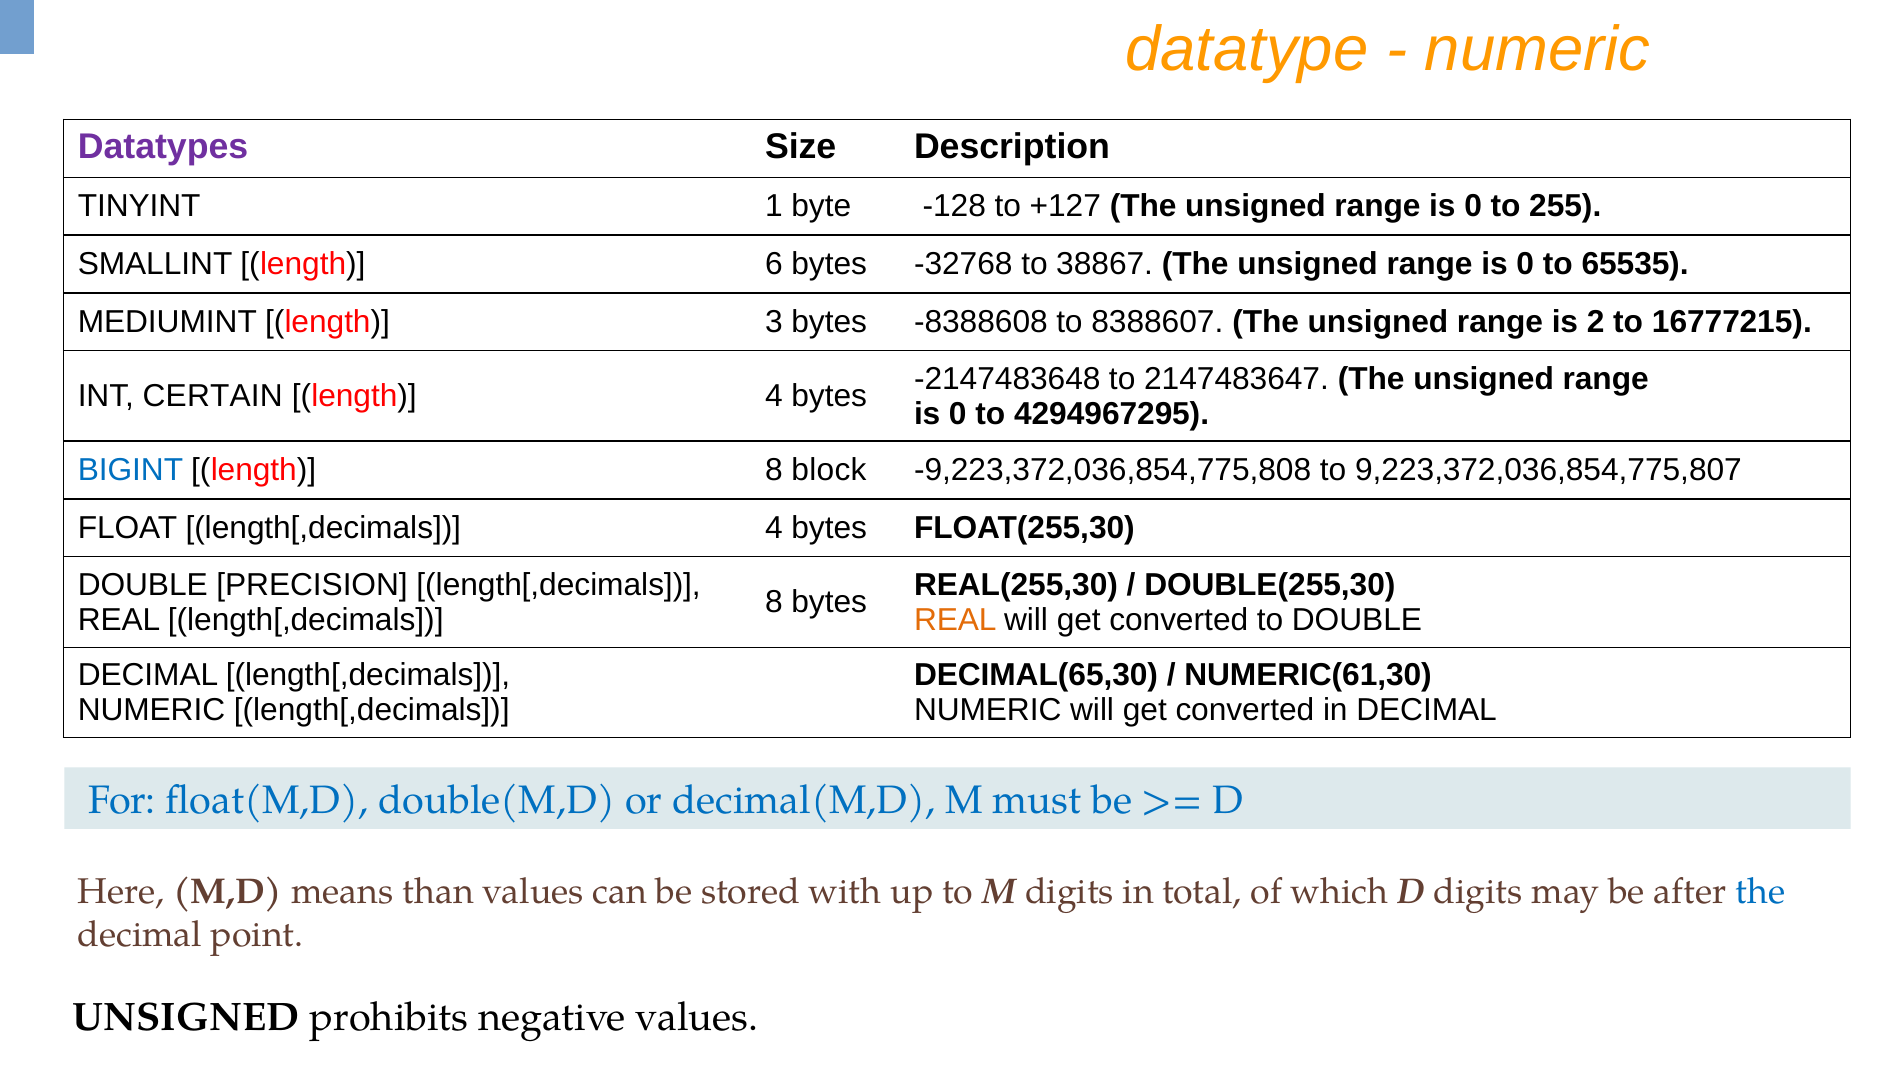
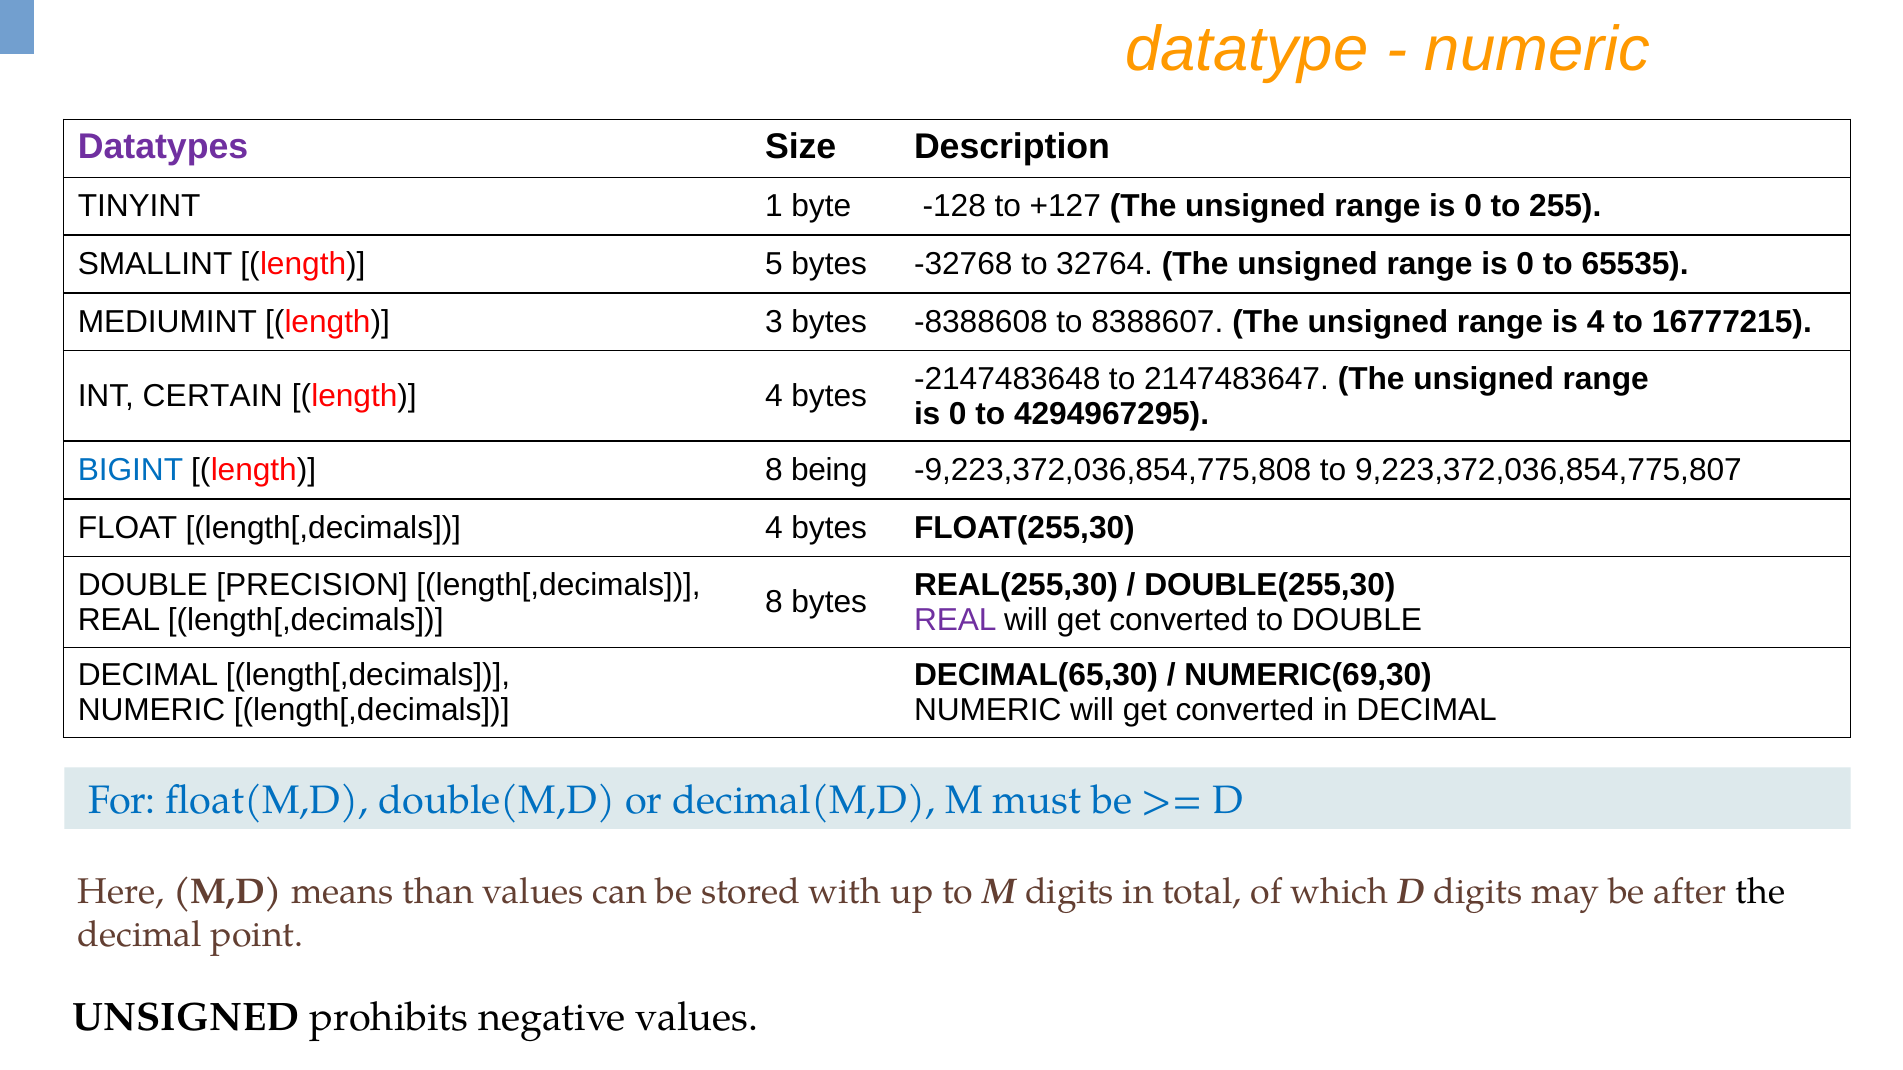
6: 6 -> 5
38867: 38867 -> 32764
is 2: 2 -> 4
block: block -> being
REAL at (955, 620) colour: orange -> purple
NUMERIC(61,30: NUMERIC(61,30 -> NUMERIC(69,30
the at (1761, 892) colour: blue -> black
